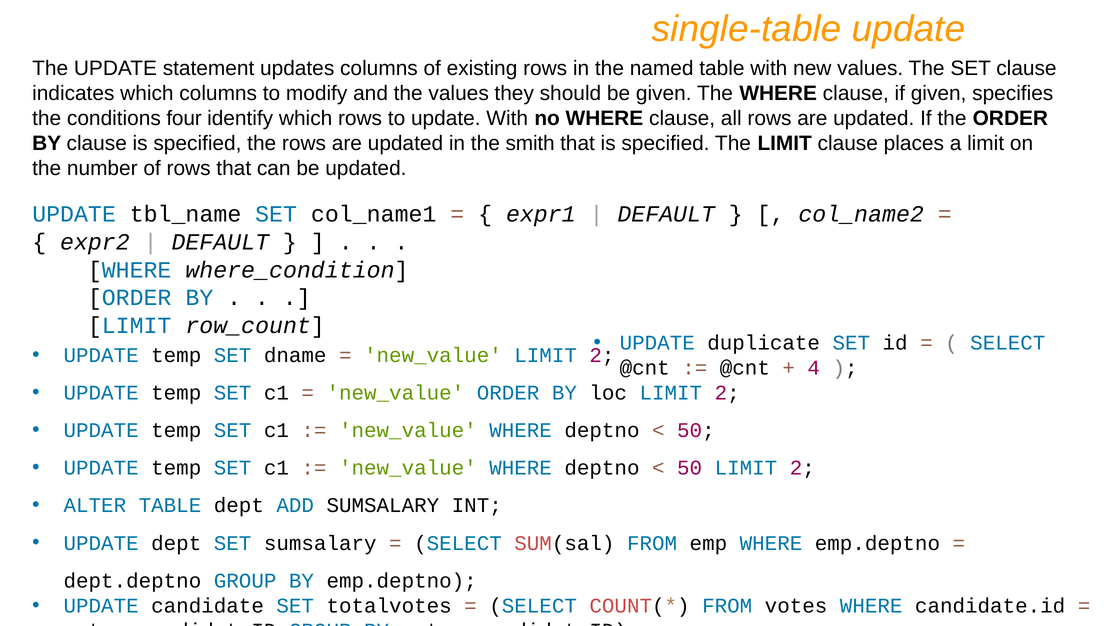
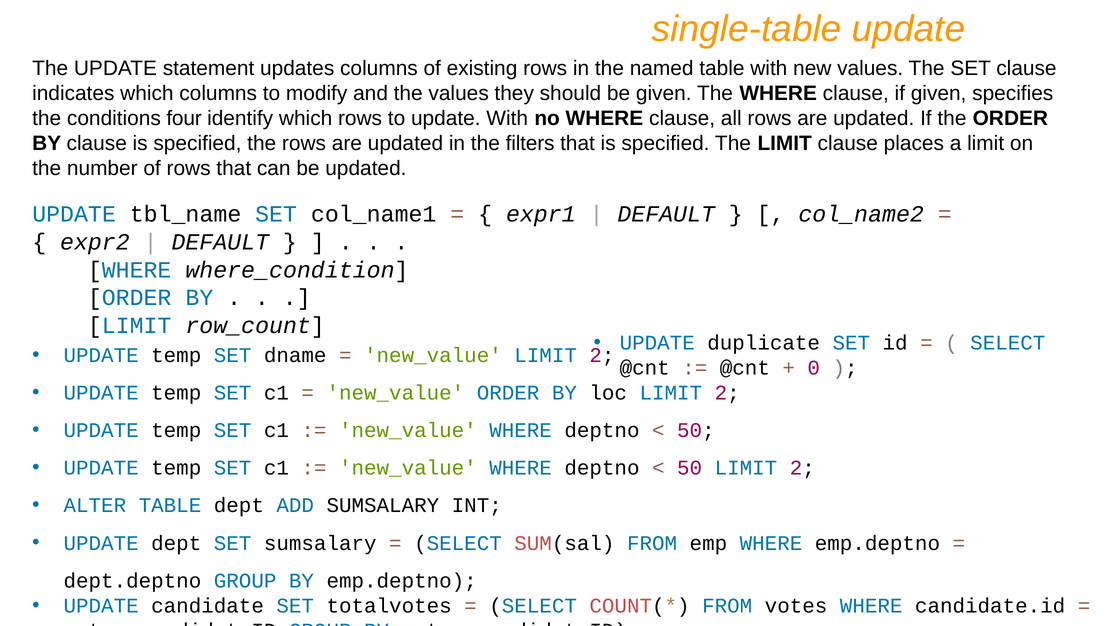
smith: smith -> filters
4: 4 -> 0
